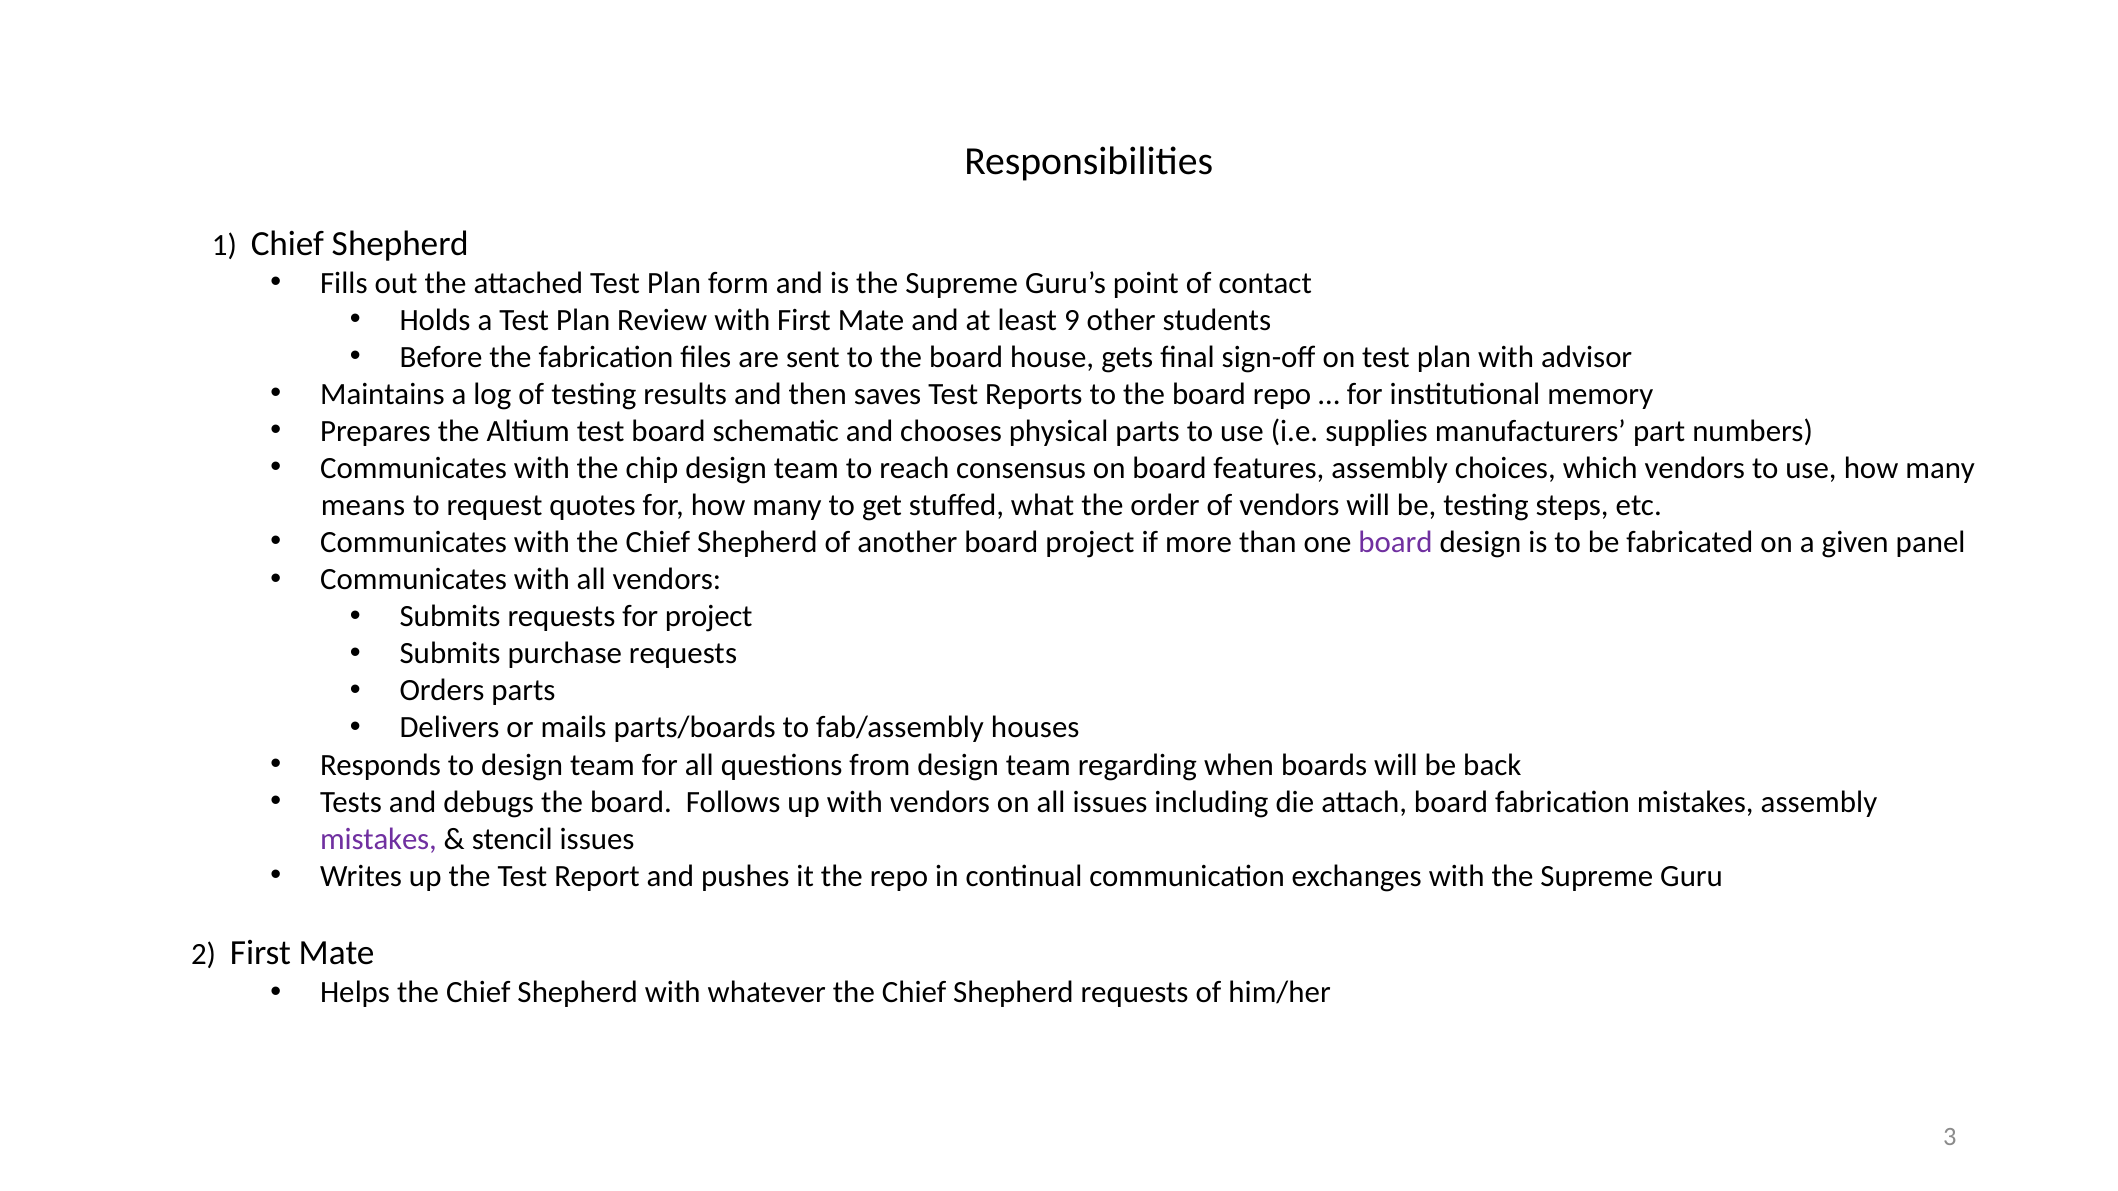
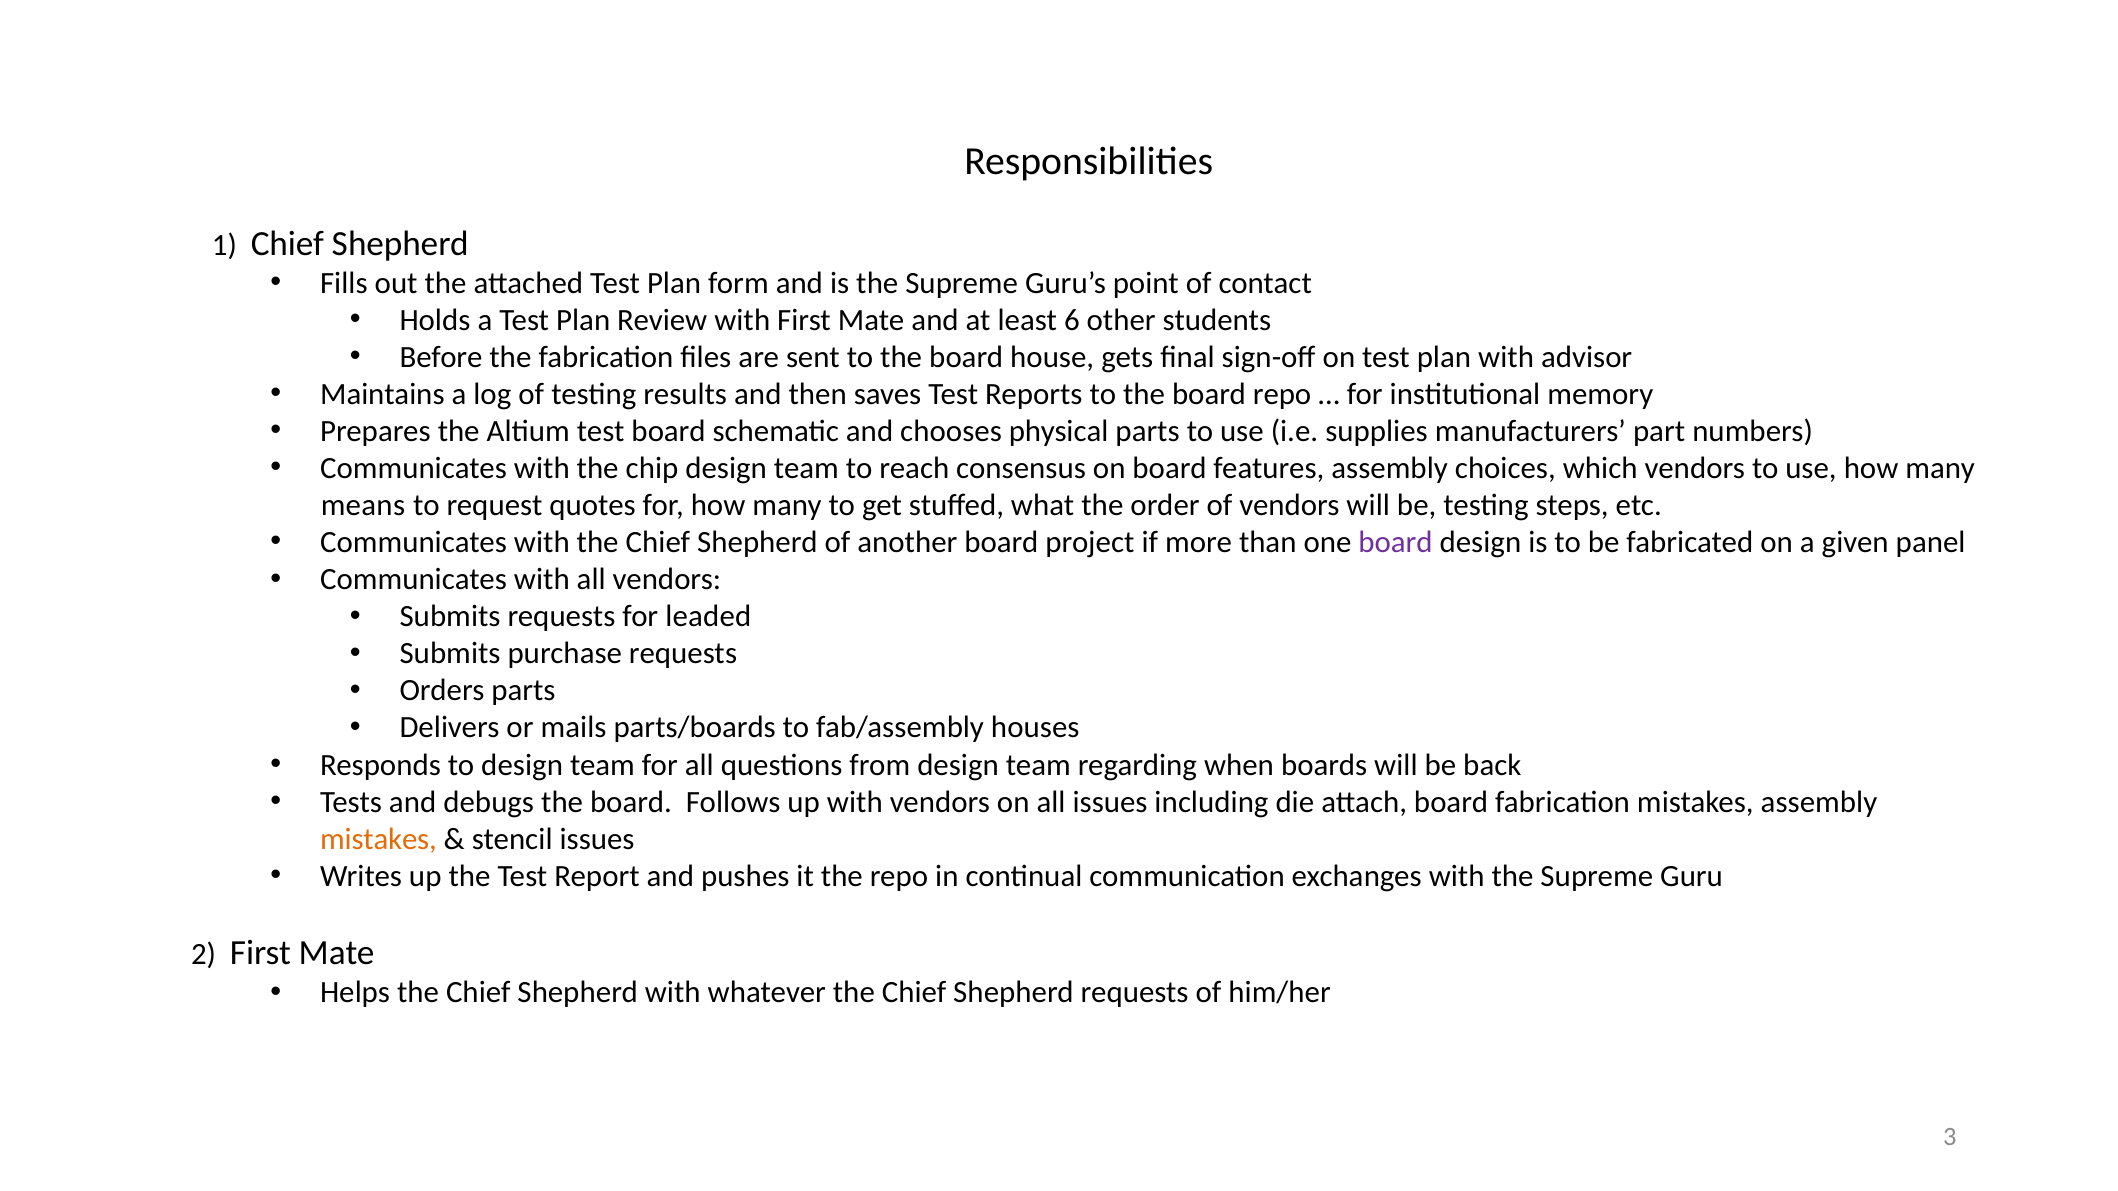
9: 9 -> 6
for project: project -> leaded
mistakes at (378, 839) colour: purple -> orange
